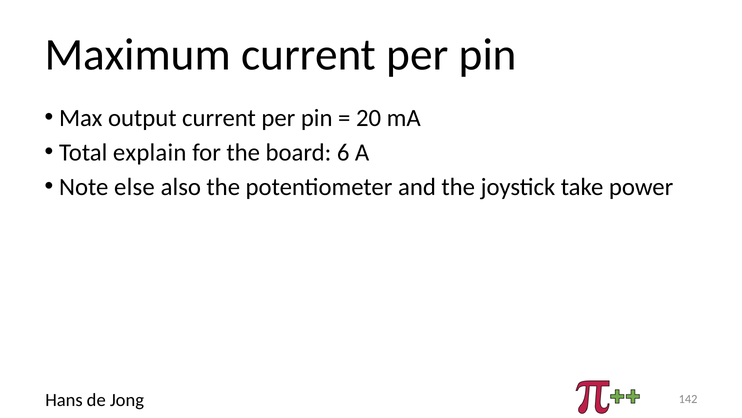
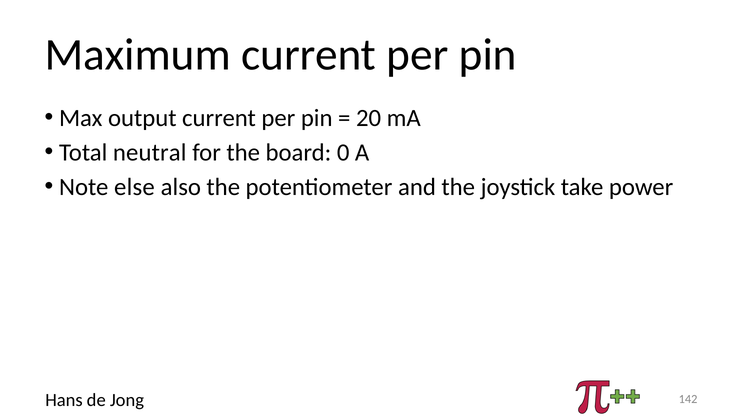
explain: explain -> neutral
6: 6 -> 0
